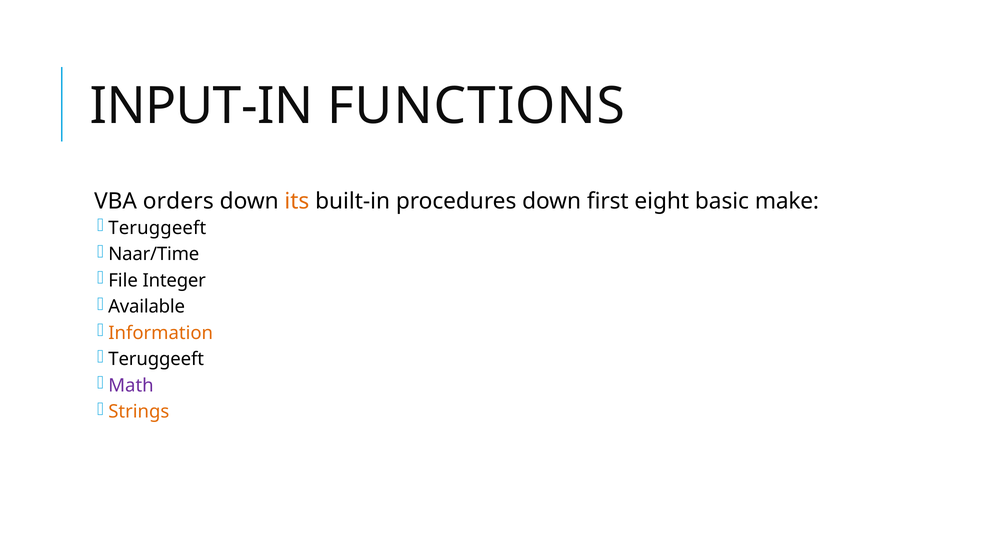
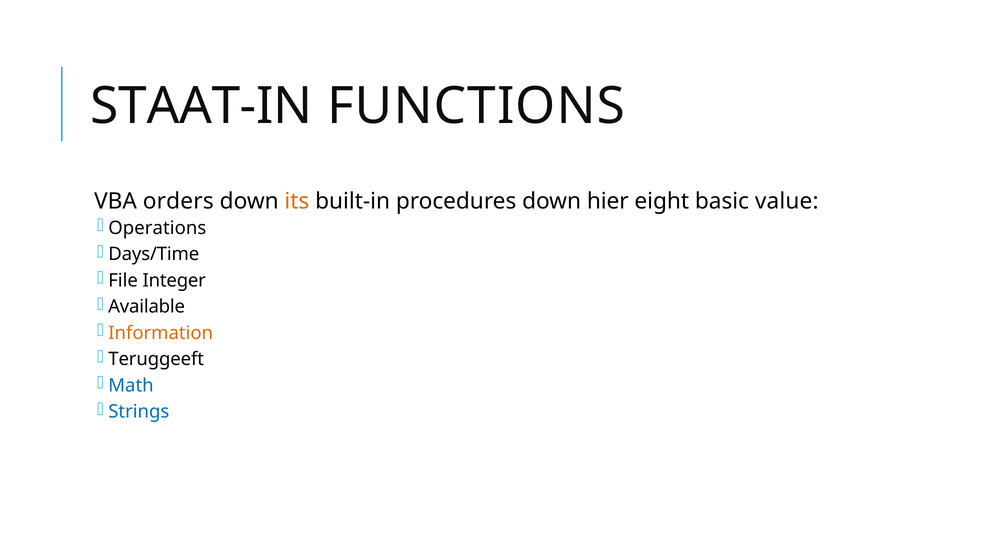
INPUT-IN: INPUT-IN -> STAAT-IN
first: first -> hier
make: make -> value
Teruggeeft at (157, 228): Teruggeeft -> Operations
Naar/Time: Naar/Time -> Days/Time
Math colour: purple -> blue
Strings colour: orange -> blue
